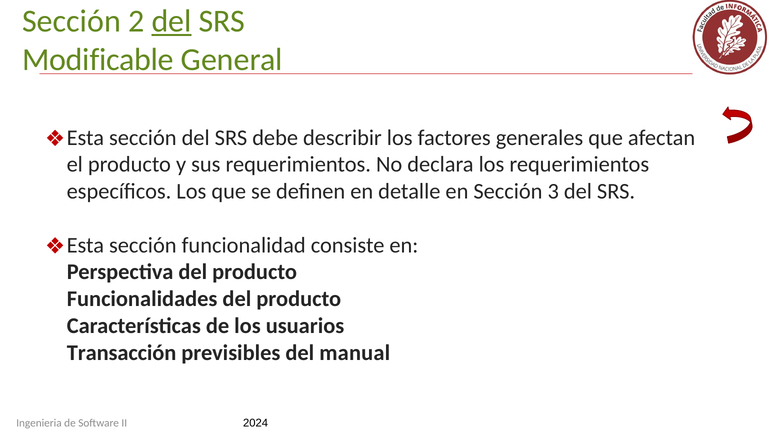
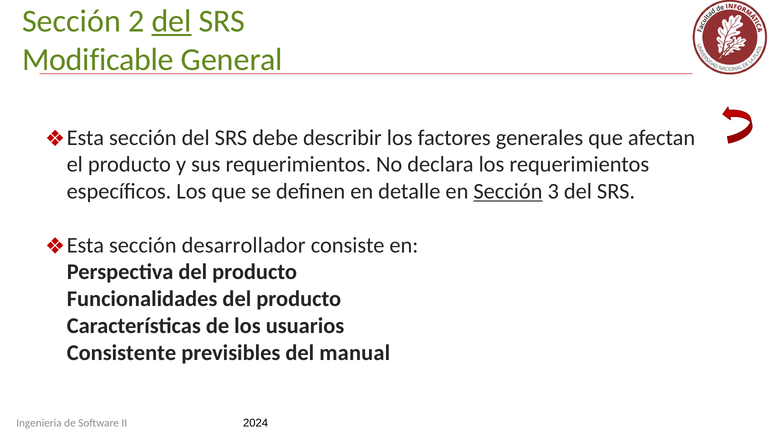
Sección at (508, 192) underline: none -> present
funcionalidad: funcionalidad -> desarrollador
Transacción: Transacción -> Consistente
